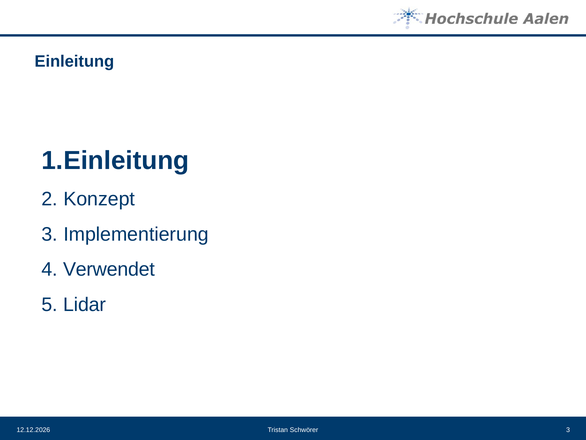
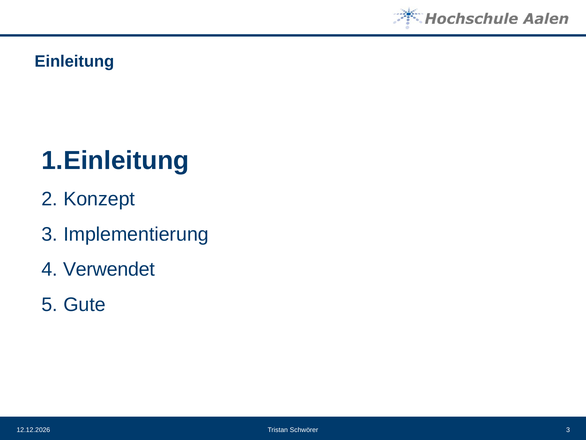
Lidar: Lidar -> Gute
